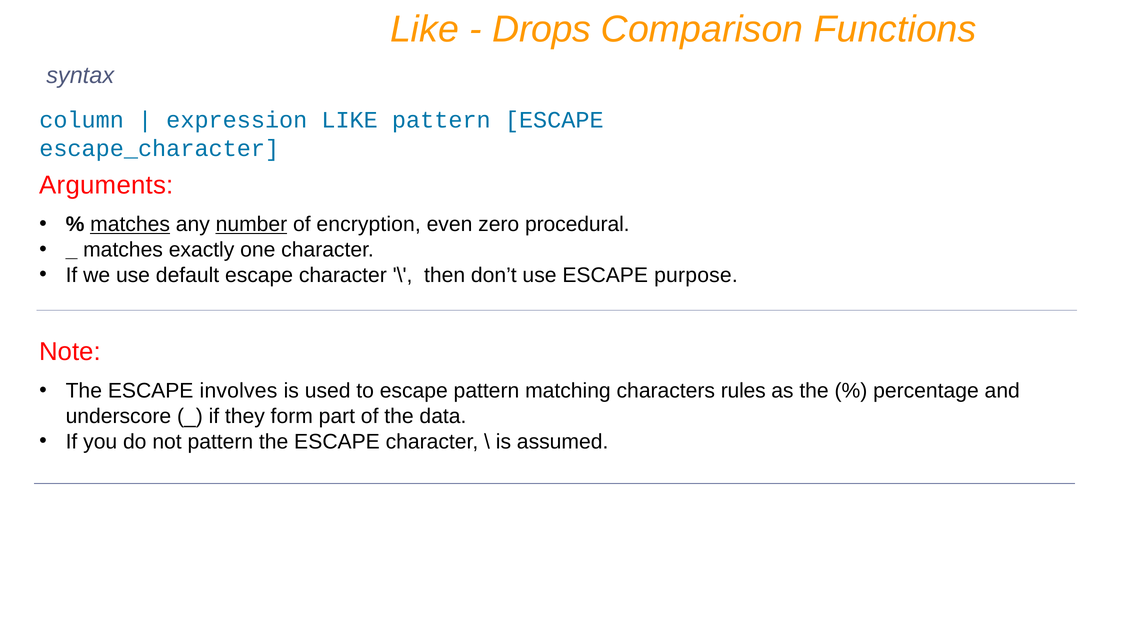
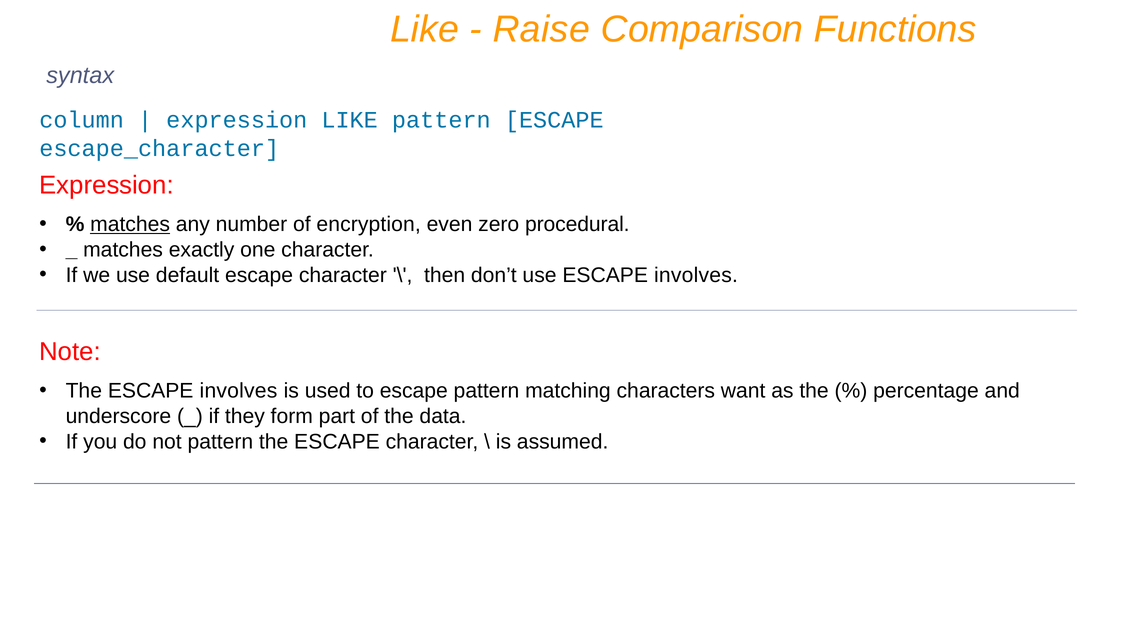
Drops: Drops -> Raise
Arguments at (106, 185): Arguments -> Expression
number underline: present -> none
use ESCAPE purpose: purpose -> involves
rules: rules -> want
